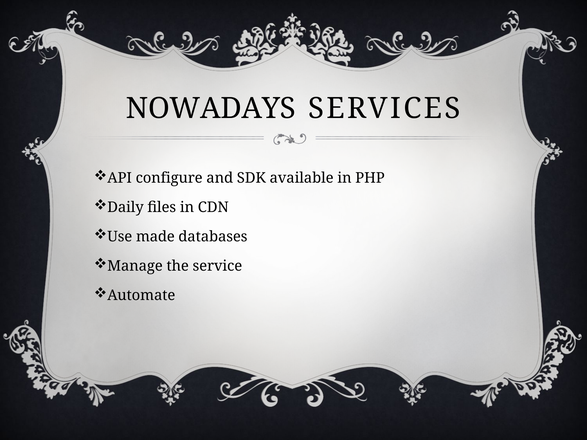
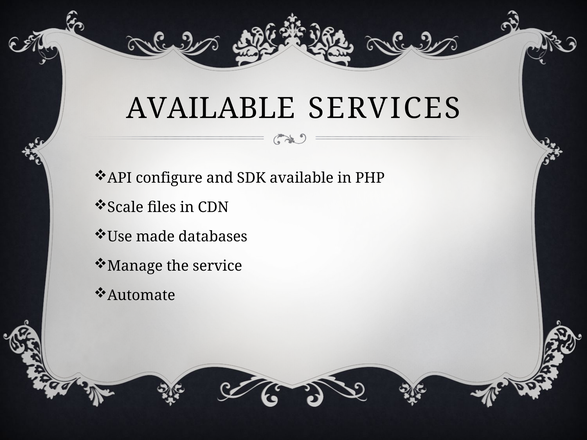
NOWADAYS at (211, 109): NOWADAYS -> AVAILABLE
Daily: Daily -> Scale
